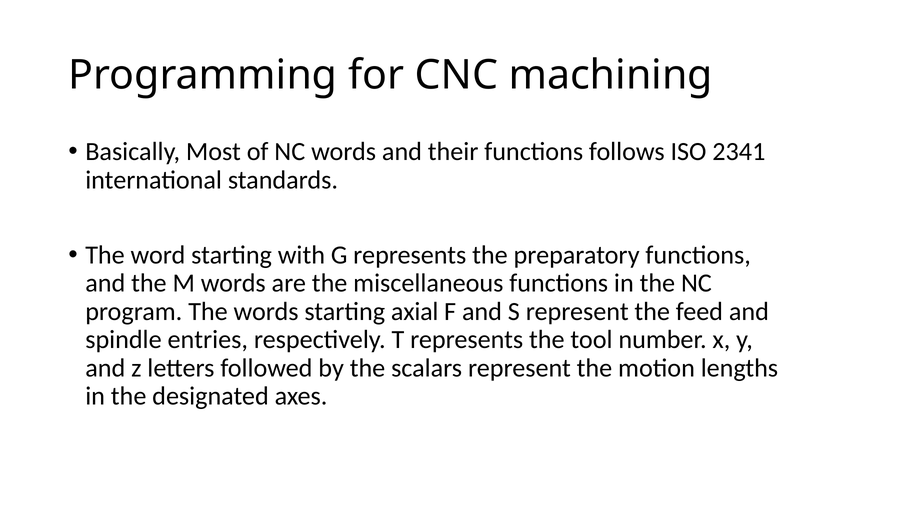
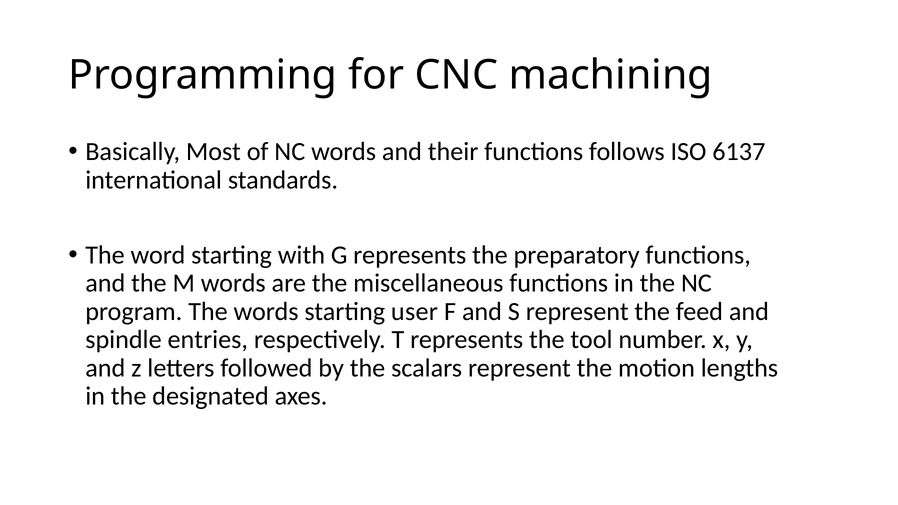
2341: 2341 -> 6137
axial: axial -> user
